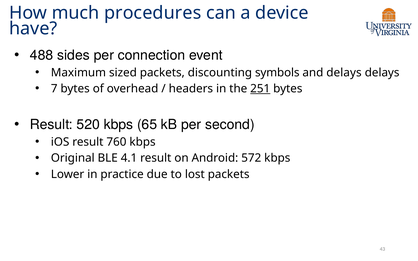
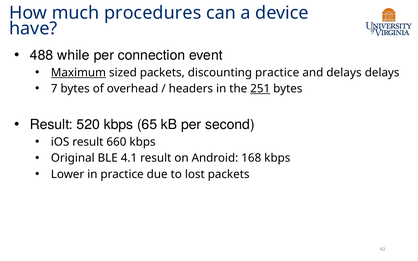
sides: sides -> while
Maximum underline: none -> present
discounting symbols: symbols -> practice
760: 760 -> 660
572: 572 -> 168
